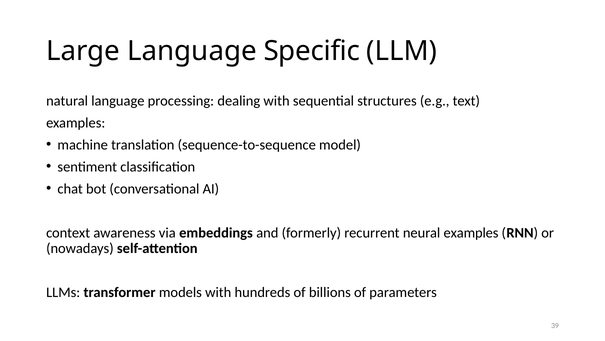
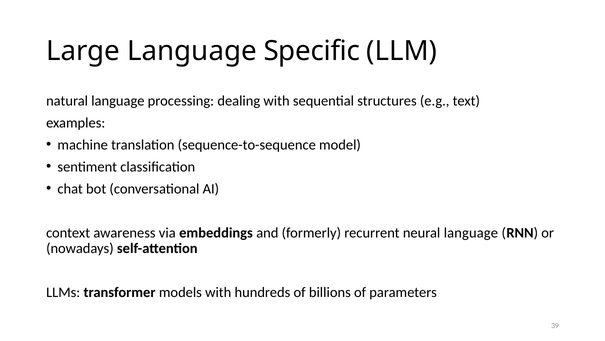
neural examples: examples -> language
